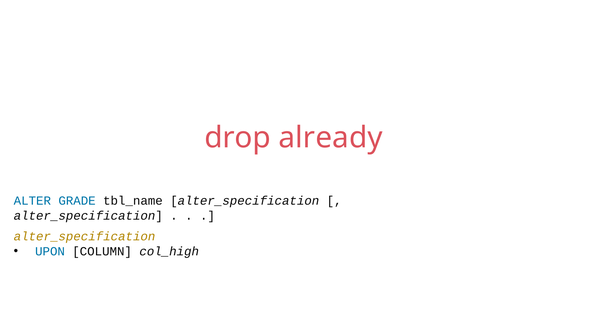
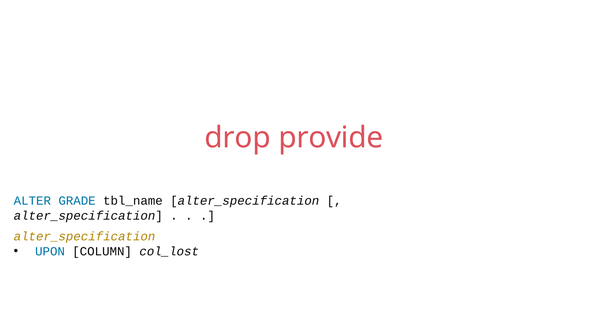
already: already -> provide
col_high: col_high -> col_lost
